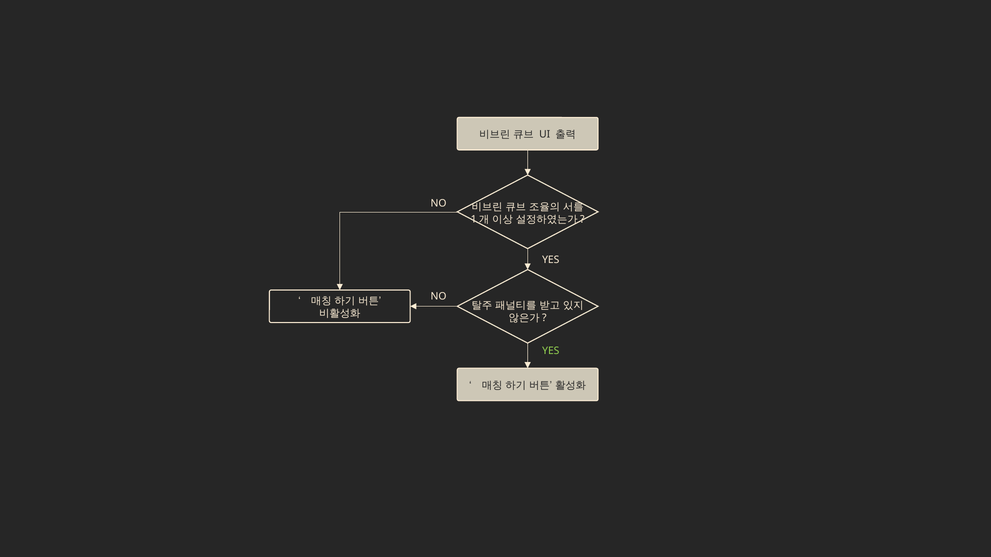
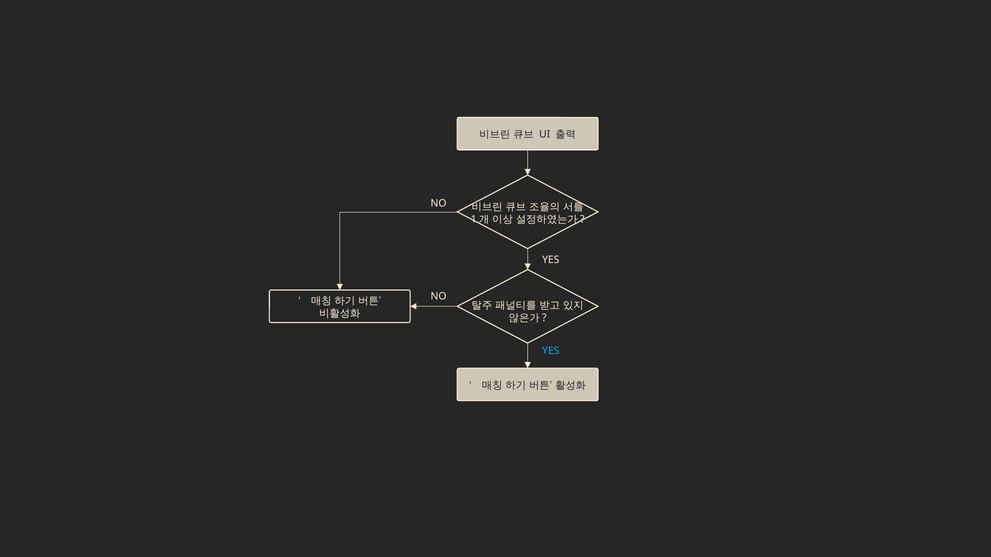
YES at (551, 351) colour: light green -> light blue
